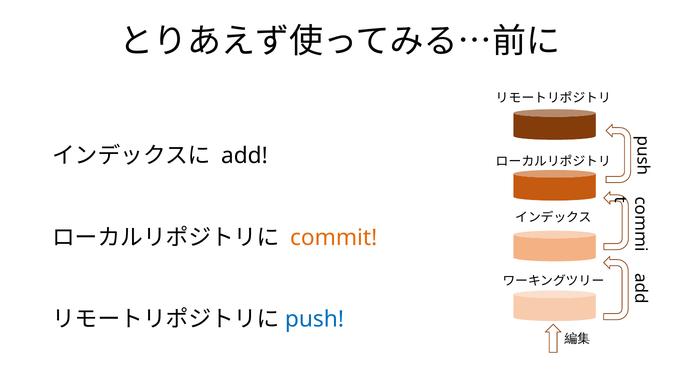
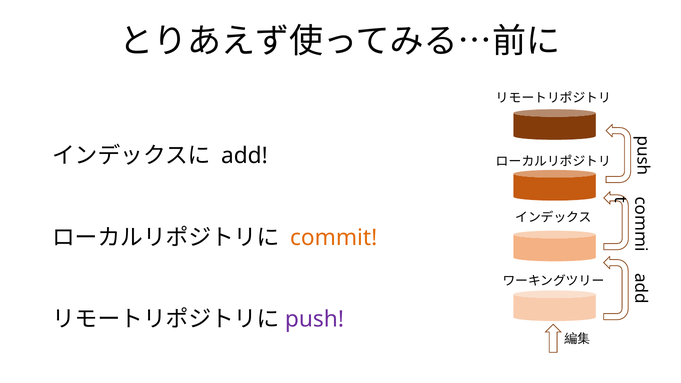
push colour: blue -> purple
